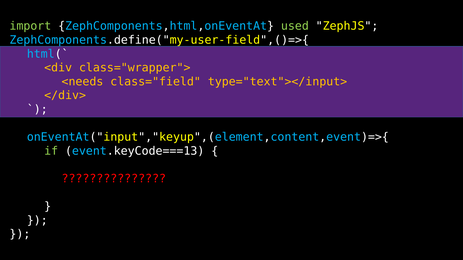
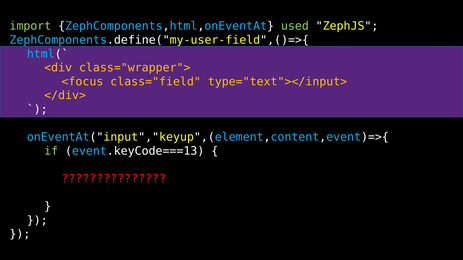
<needs: <needs -> <focus
